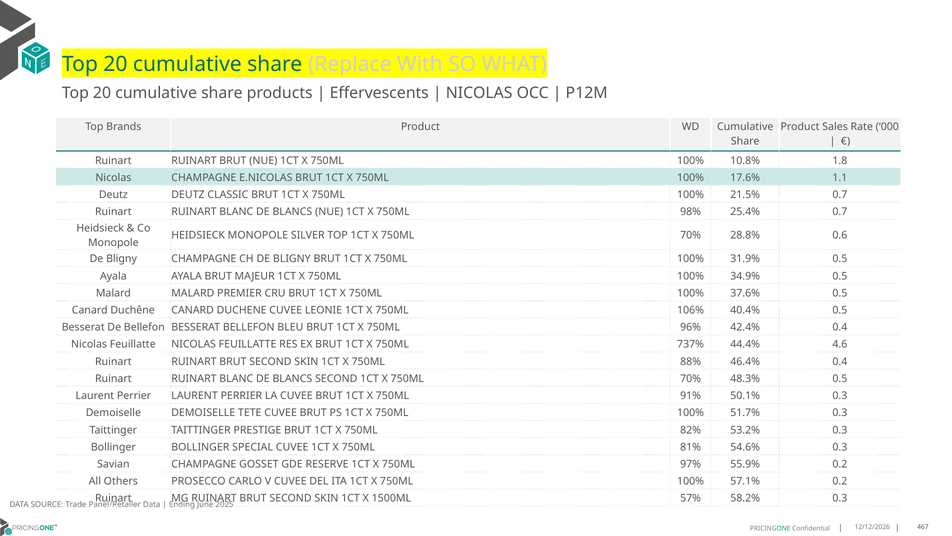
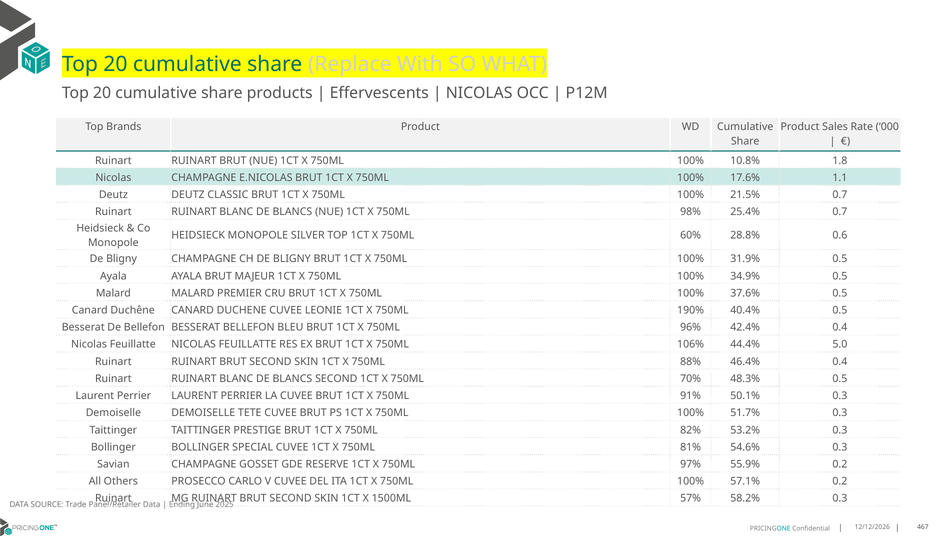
70% at (691, 235): 70% -> 60%
106%: 106% -> 190%
737%: 737% -> 106%
4.6: 4.6 -> 5.0
